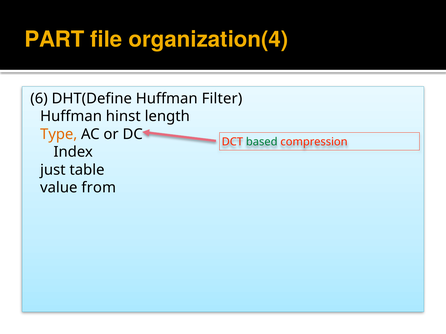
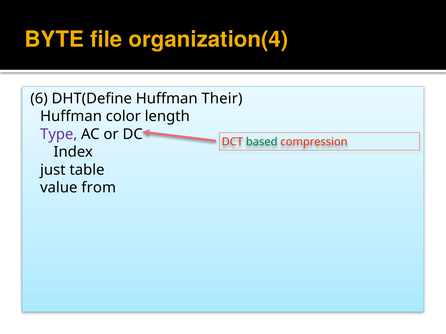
PART: PART -> BYTE
Filter: Filter -> Their
hinst: hinst -> color
Type colour: orange -> purple
